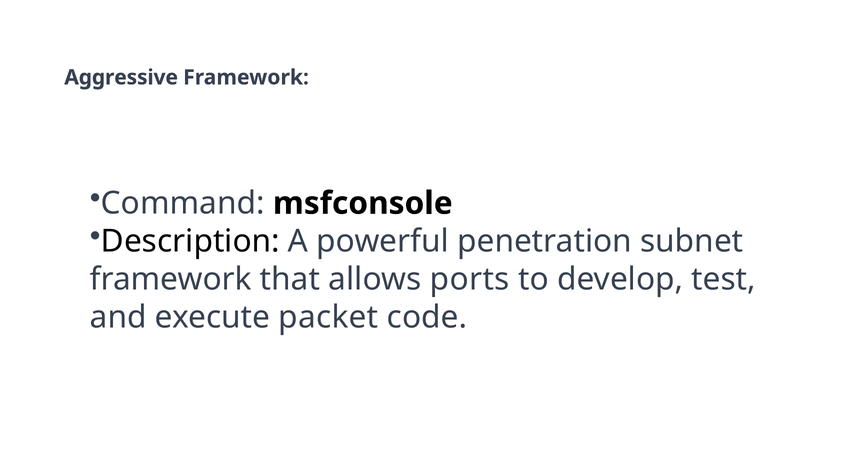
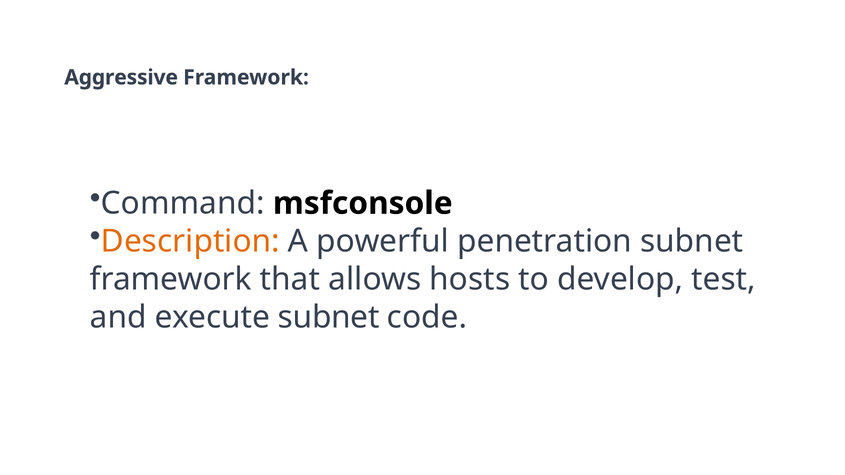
Description colour: black -> orange
ports: ports -> hosts
execute packet: packet -> subnet
